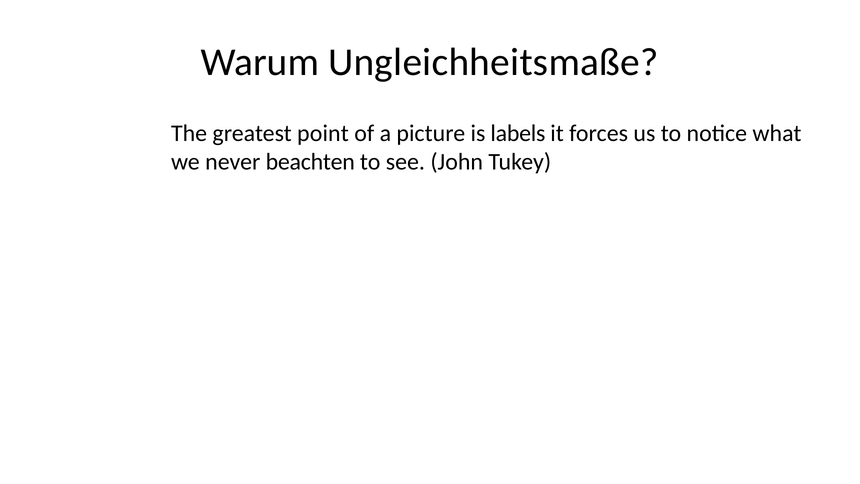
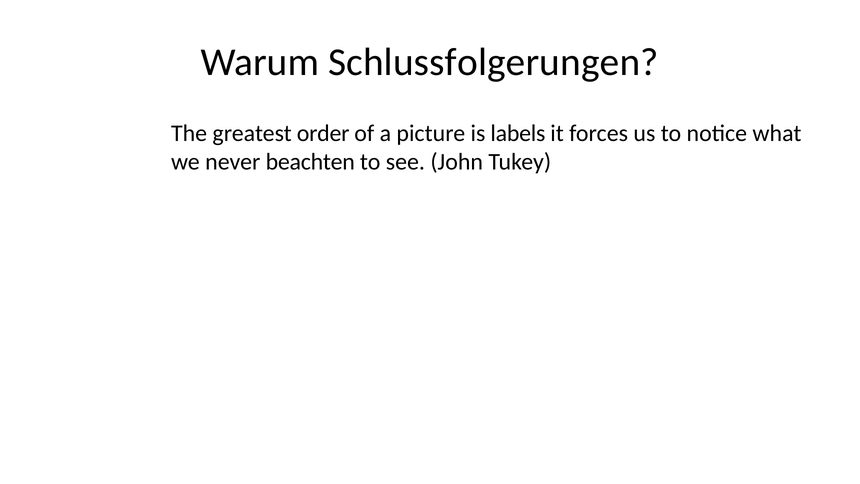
Ungleichheitsmaße: Ungleichheitsmaße -> Schlussfolgerungen
point: point -> order
